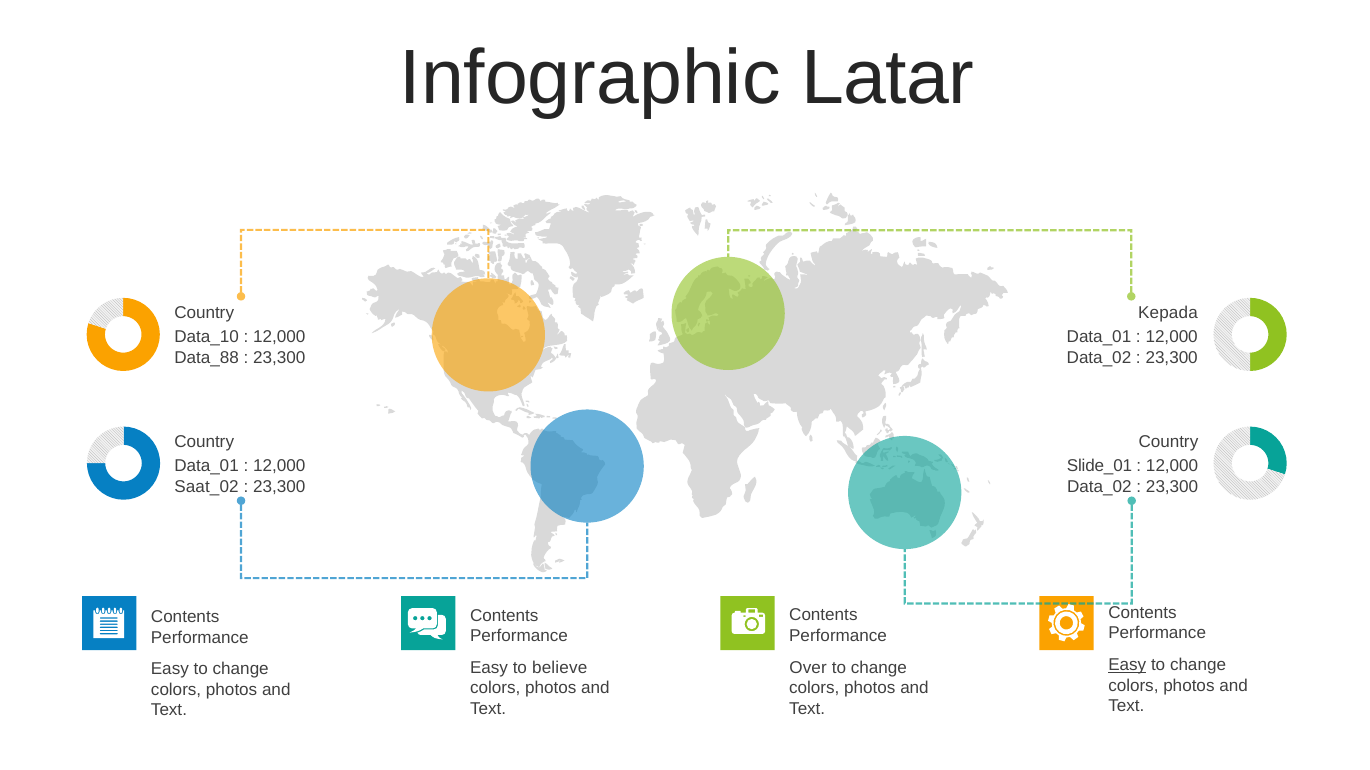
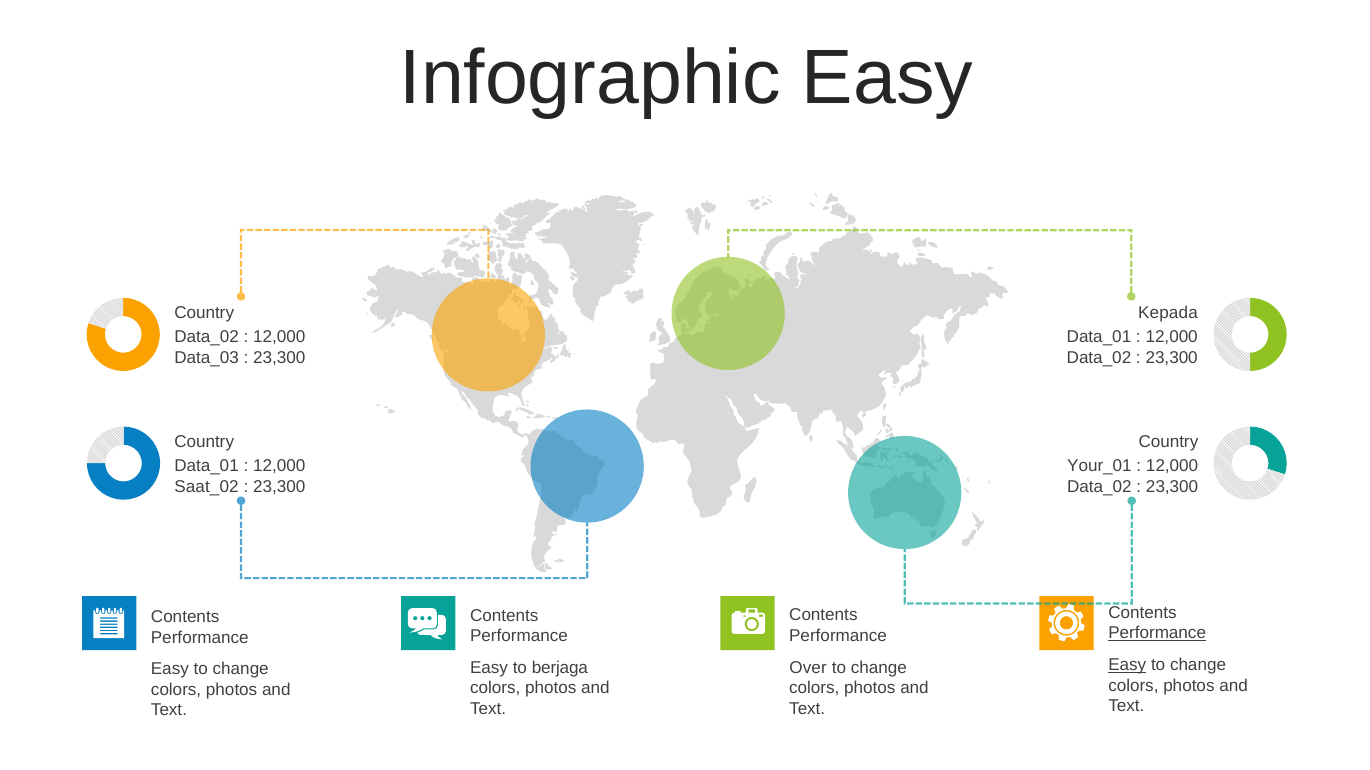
Infographic Latar: Latar -> Easy
Data_10 at (207, 338): Data_10 -> Data_02
Data_88: Data_88 -> Data_03
Slide_01: Slide_01 -> Your_01
Performance at (1157, 634) underline: none -> present
believe: believe -> berjaga
